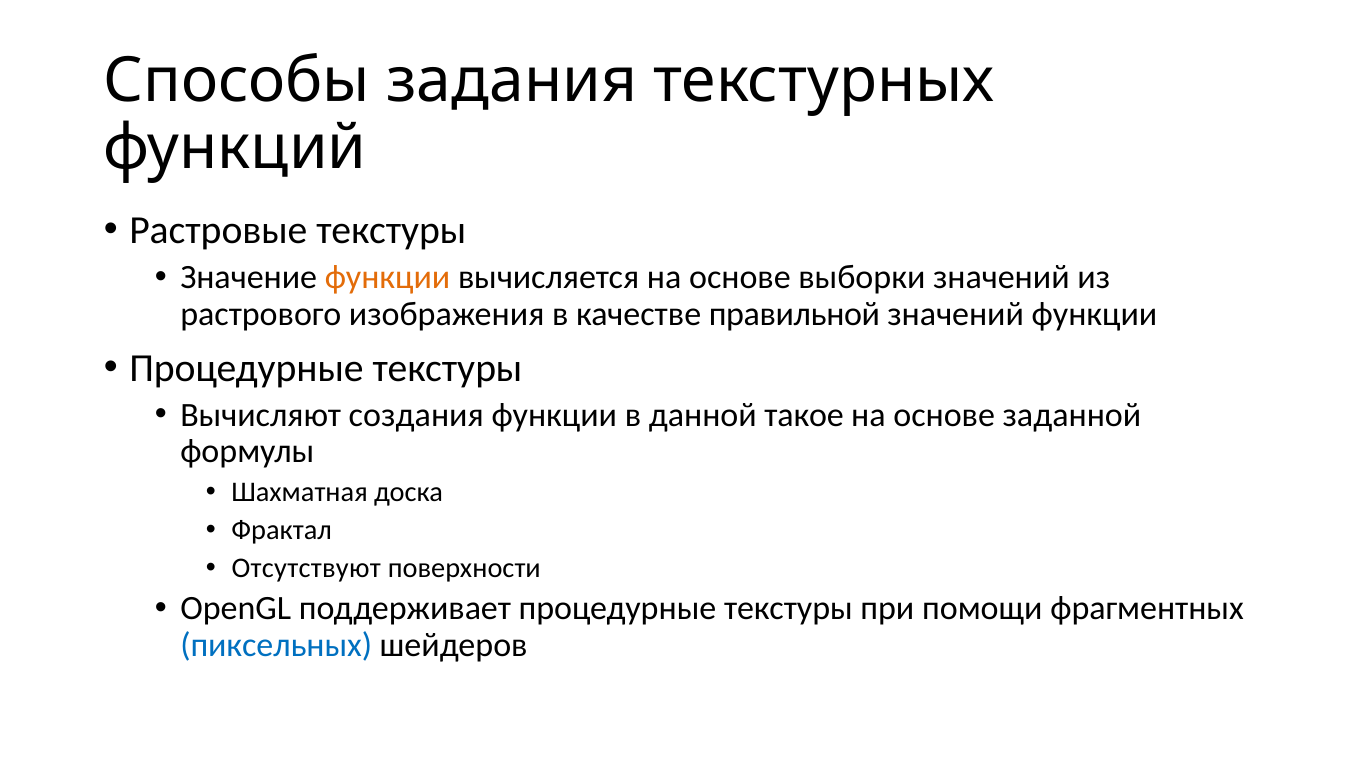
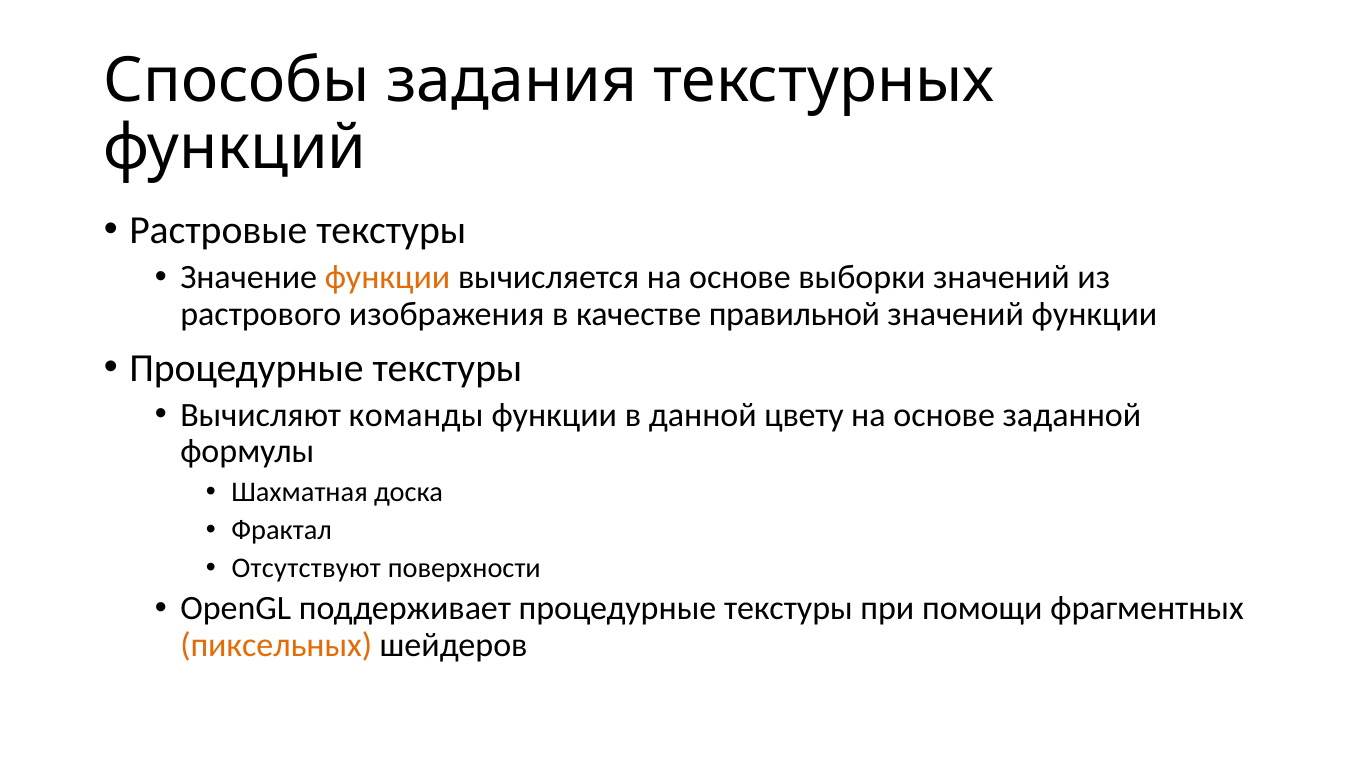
создания: создания -> команды
такое: такое -> цвету
пиксельных colour: blue -> orange
